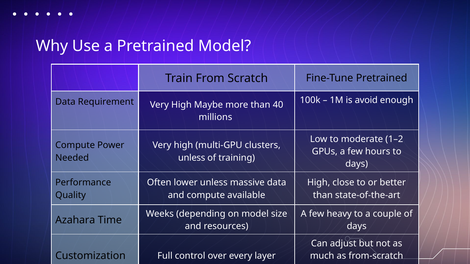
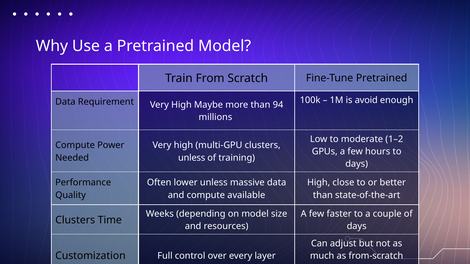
40: 40 -> 94
heavy: heavy -> faster
Azahara at (75, 220): Azahara -> Clusters
